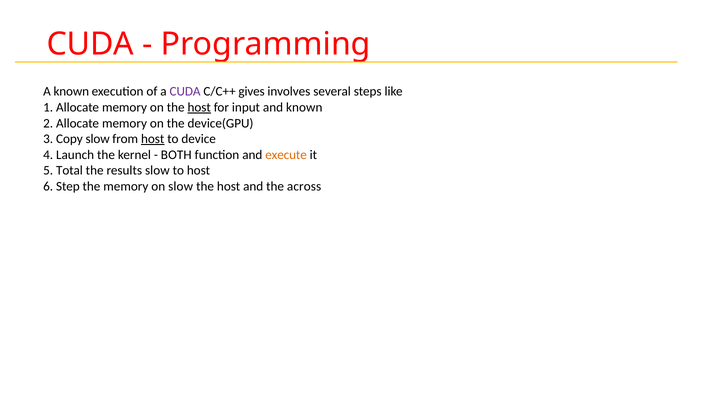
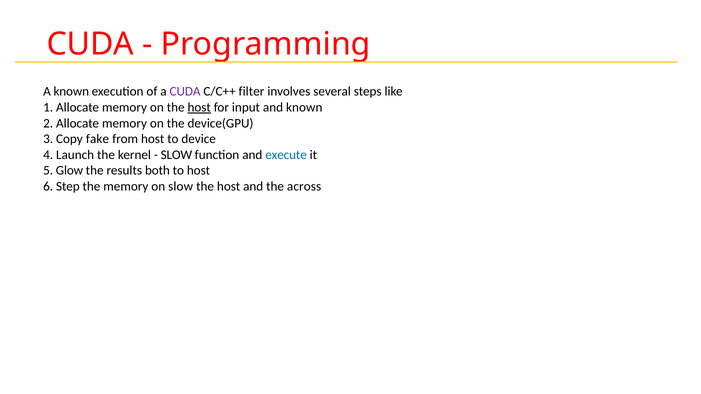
gives: gives -> filter
Copy slow: slow -> fake
host at (153, 139) underline: present -> none
BOTH at (176, 155): BOTH -> SLOW
execute colour: orange -> blue
Total: Total -> Glow
results slow: slow -> both
